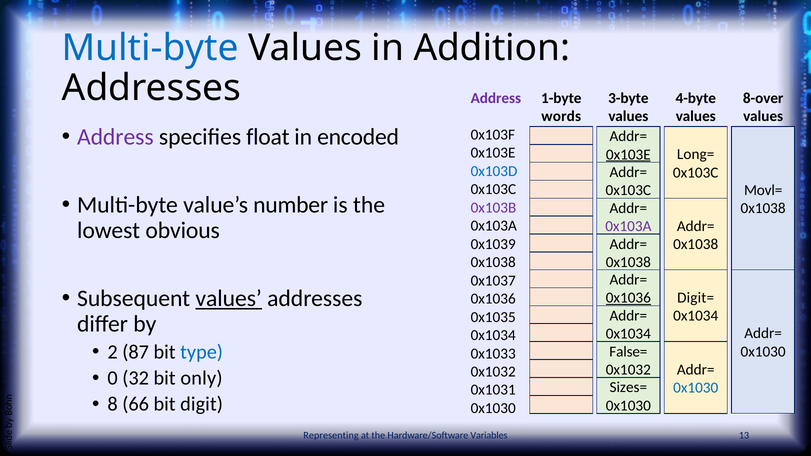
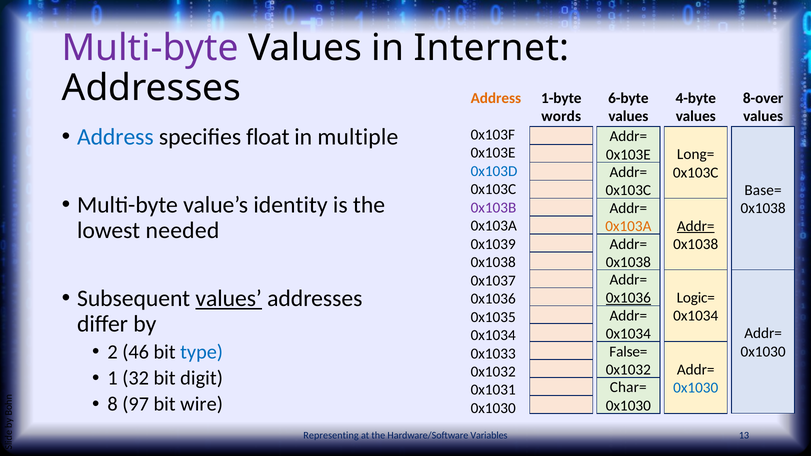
Multi-byte at (150, 48) colour: blue -> purple
Addition: Addition -> Internet
Address at (496, 98) colour: purple -> orange
3-byte: 3-byte -> 6-byte
Address at (115, 137) colour: purple -> blue
encoded: encoded -> multiple
0x103E at (628, 155) underline: present -> none
Movl=: Movl= -> Base=
number: number -> identity
Addr= at (696, 226) underline: none -> present
0x103A at (628, 226) colour: purple -> orange
obvious: obvious -> needed
Digit=: Digit= -> Logic=
87: 87 -> 46
0: 0 -> 1
only: only -> digit
Sizes=: Sizes= -> Char=
66: 66 -> 97
digit: digit -> wire
